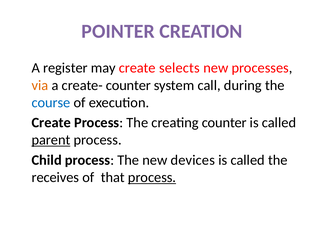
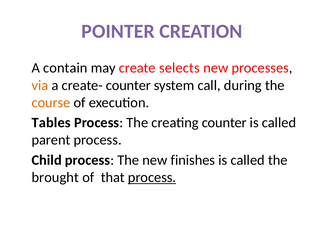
register: register -> contain
course colour: blue -> orange
Create at (51, 123): Create -> Tables
parent underline: present -> none
devices: devices -> finishes
receives: receives -> brought
